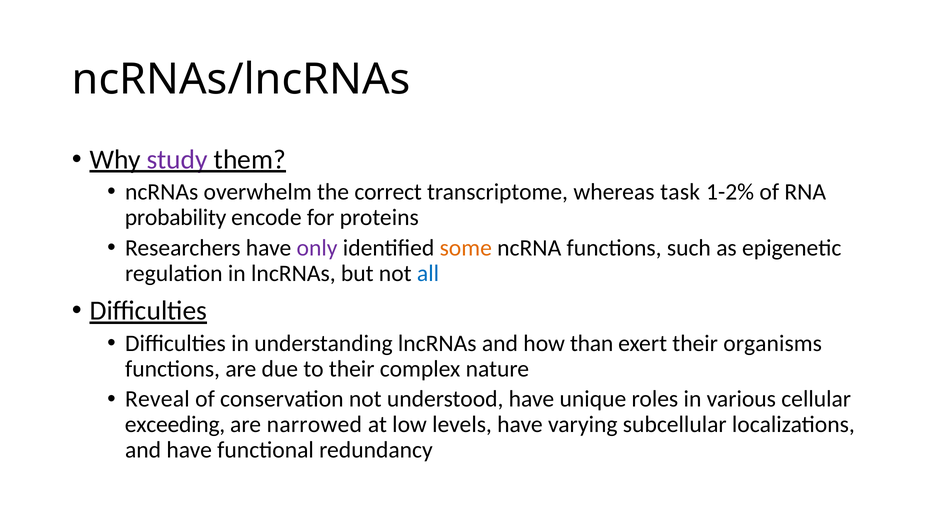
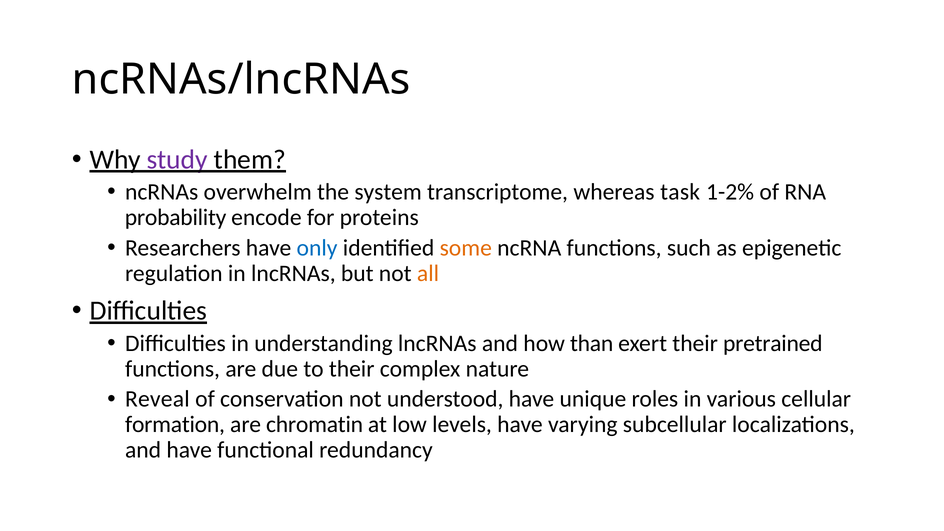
correct: correct -> system
only colour: purple -> blue
all colour: blue -> orange
organisms: organisms -> pretrained
exceeding: exceeding -> formation
narrowed: narrowed -> chromatin
